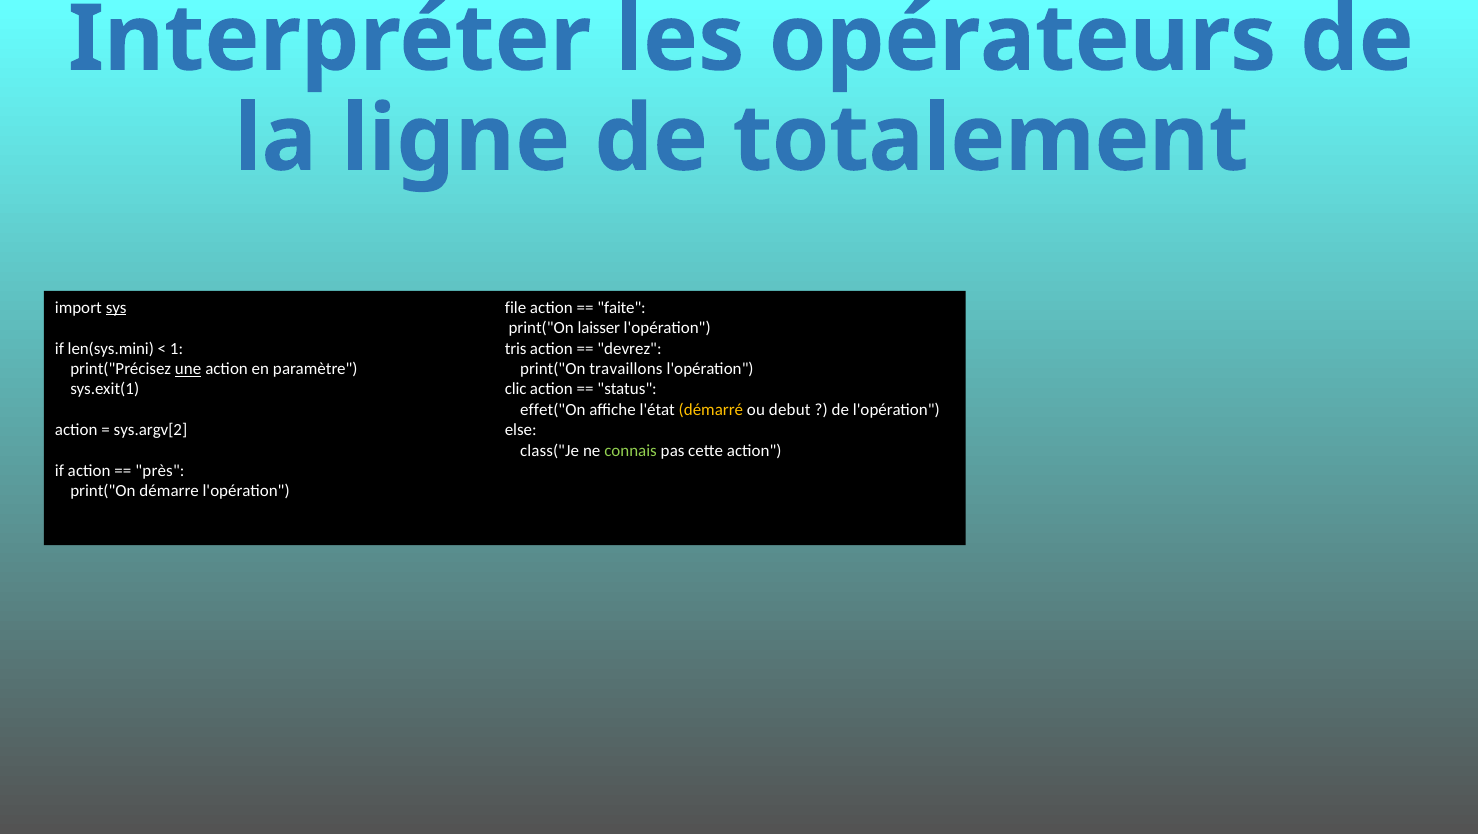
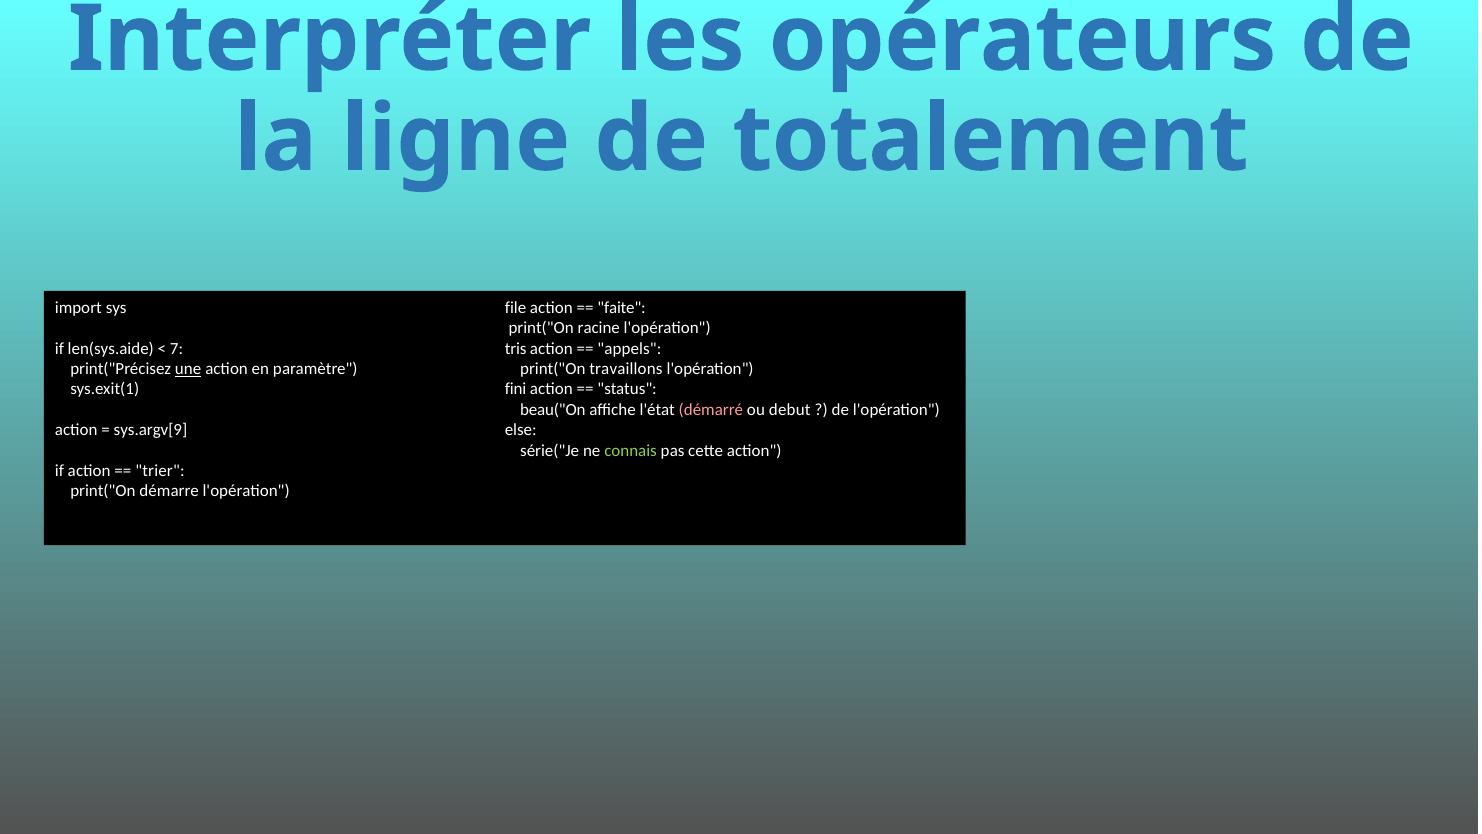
sys underline: present -> none
laisser: laisser -> racine
len(sys.mini: len(sys.mini -> len(sys.aide
1: 1 -> 7
devrez: devrez -> appels
clic: clic -> fini
effet("On: effet("On -> beau("On
démarré colour: yellow -> pink
sys.argv[2: sys.argv[2 -> sys.argv[9
class("Je: class("Je -> série("Je
près: près -> trier
